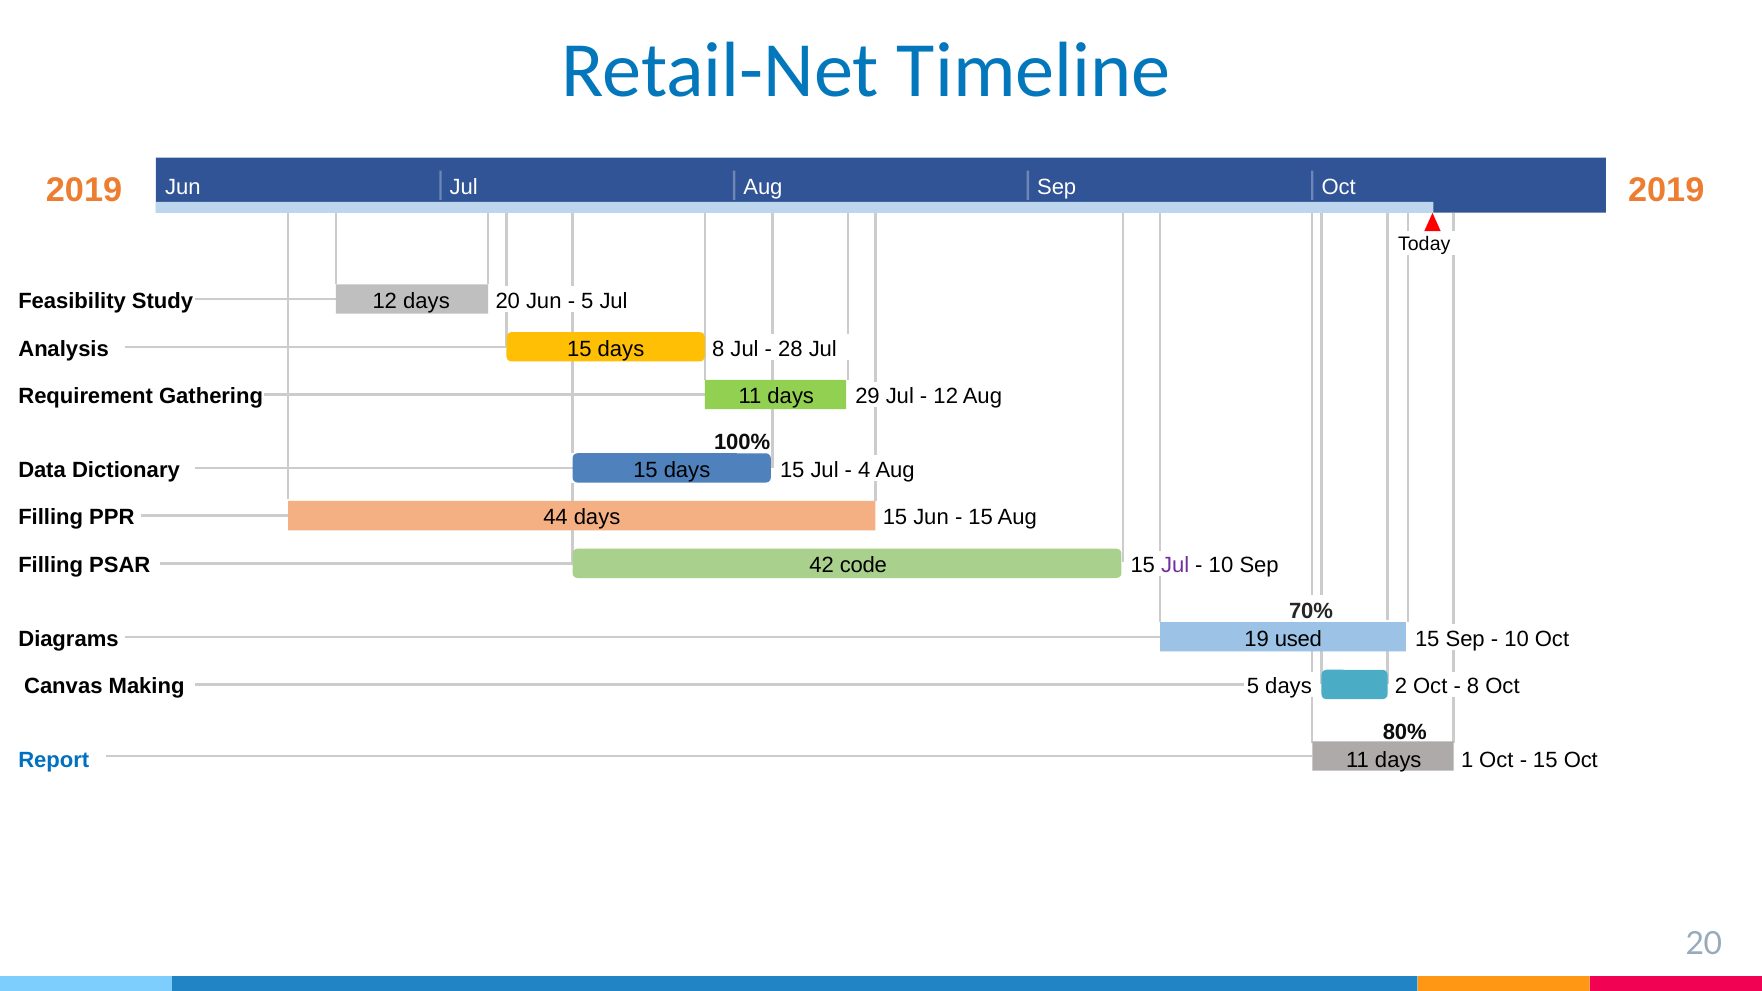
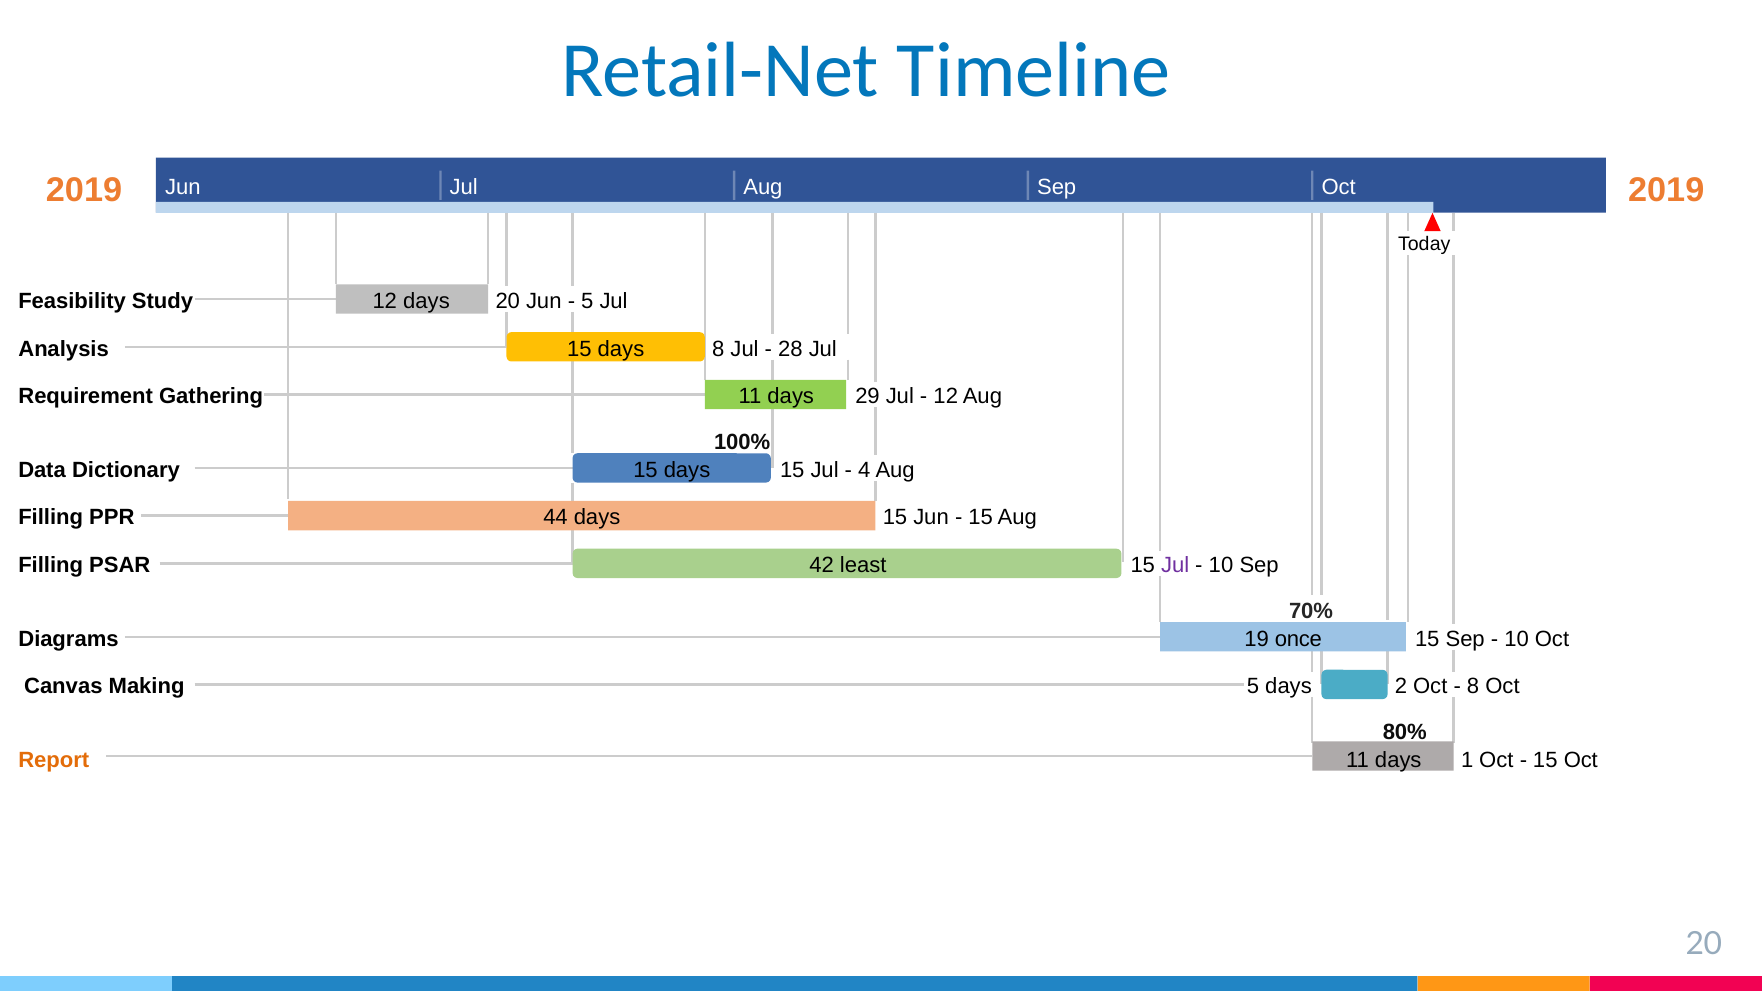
code: code -> least
used: used -> once
Report colour: blue -> orange
